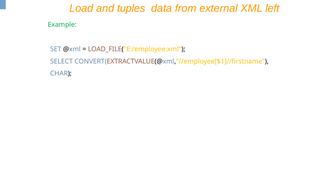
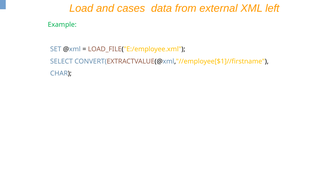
tuples: tuples -> cases
